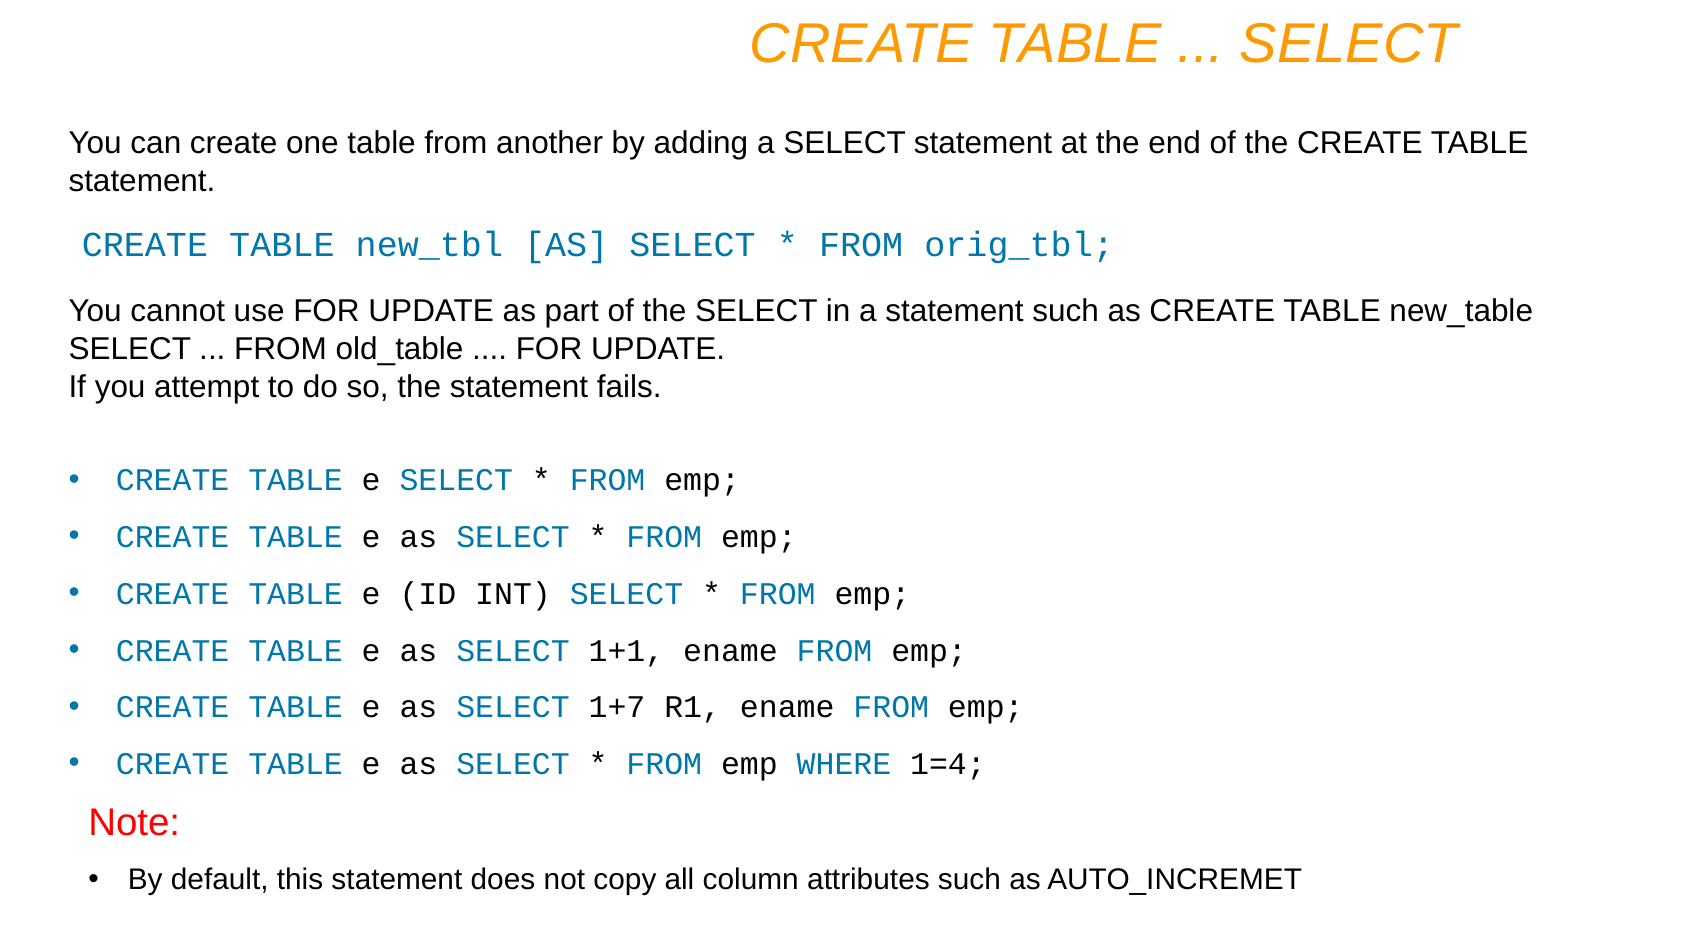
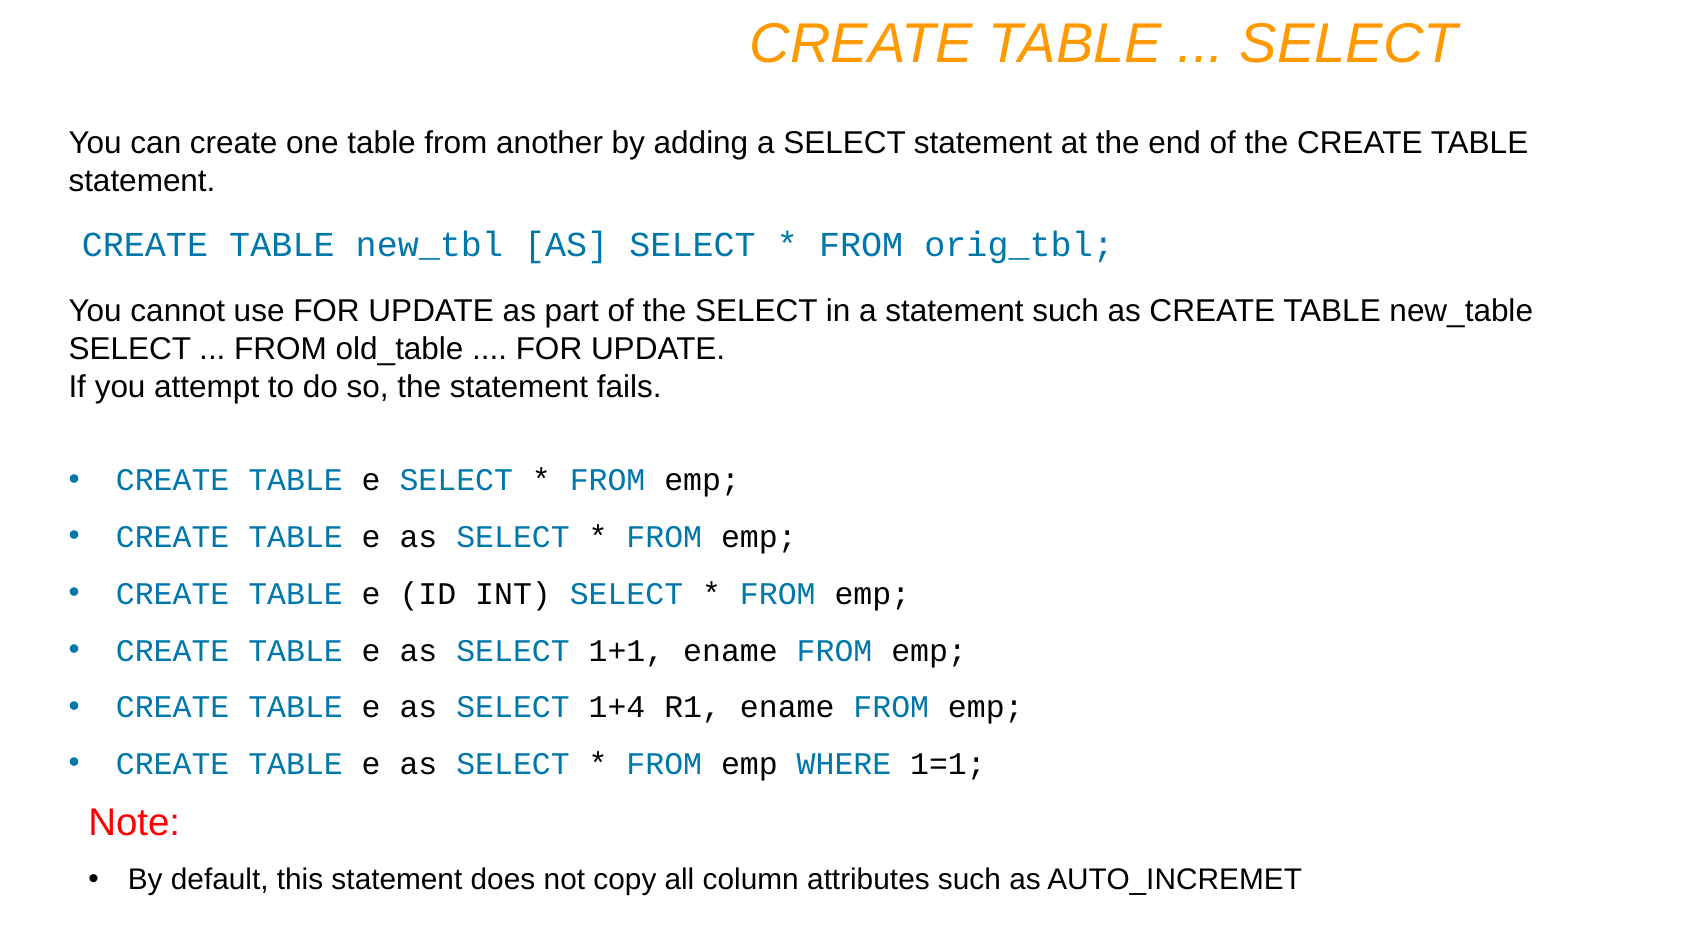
1+7: 1+7 -> 1+4
1=4: 1=4 -> 1=1
